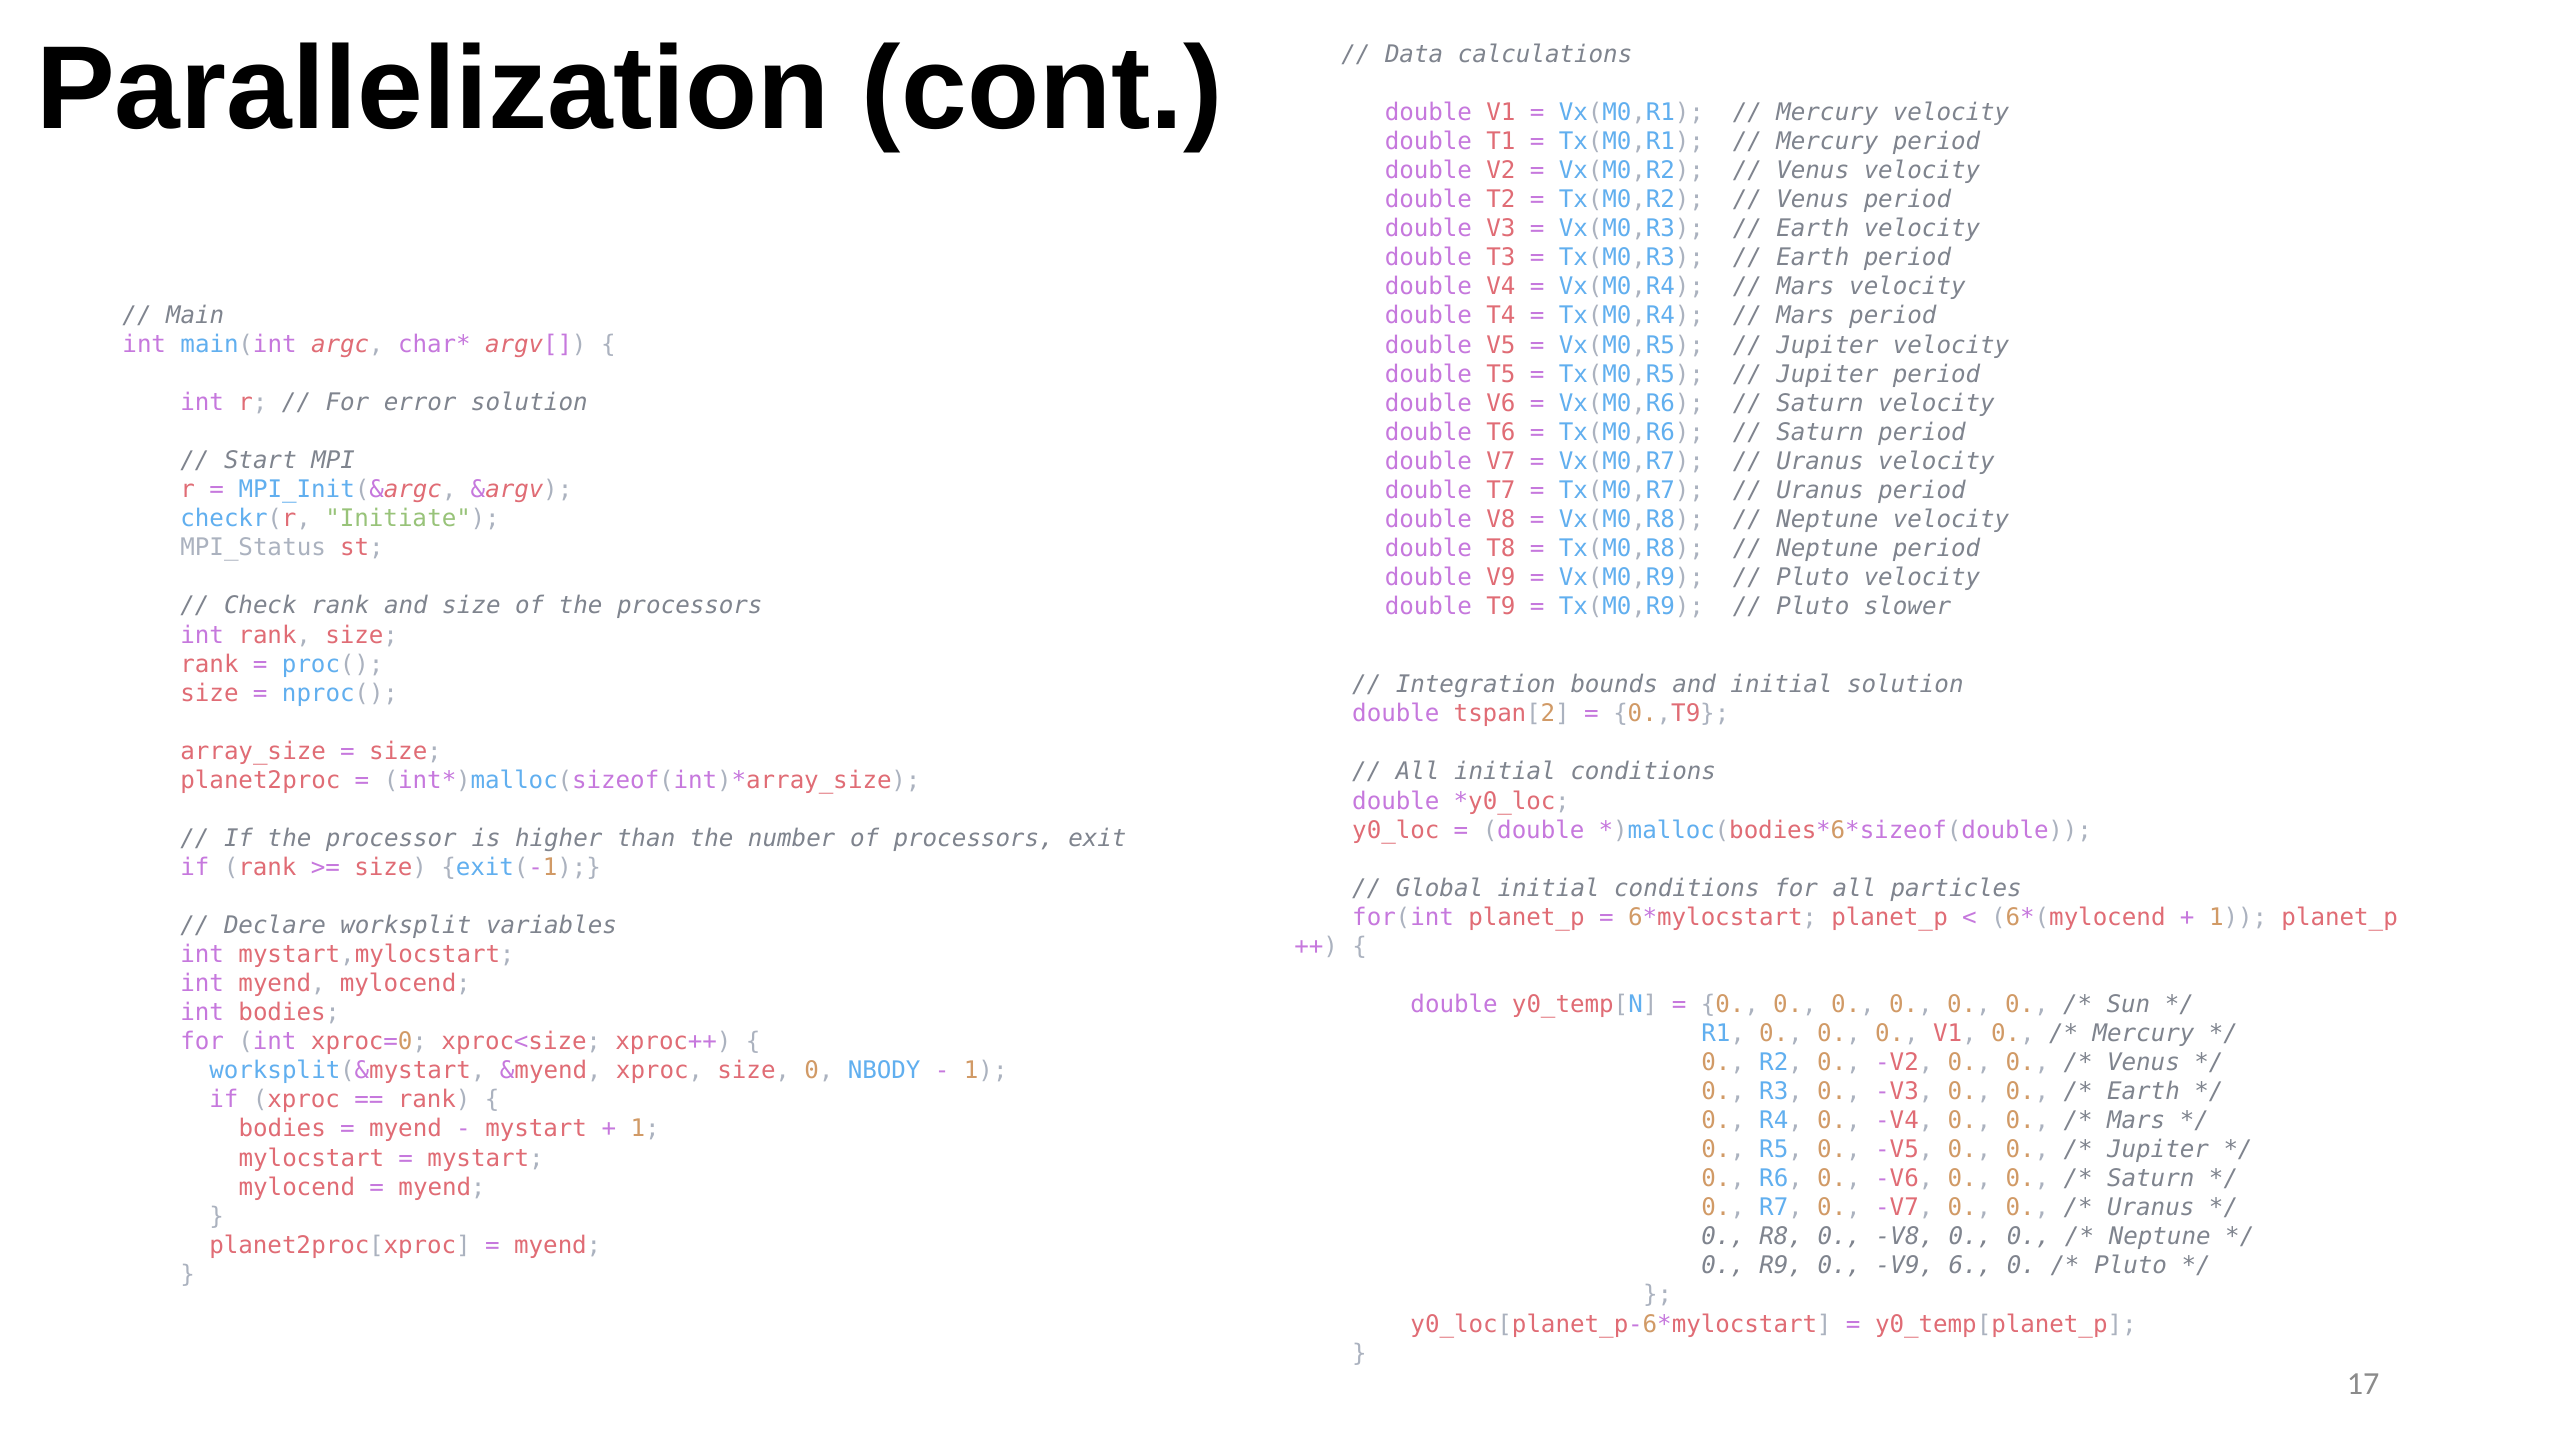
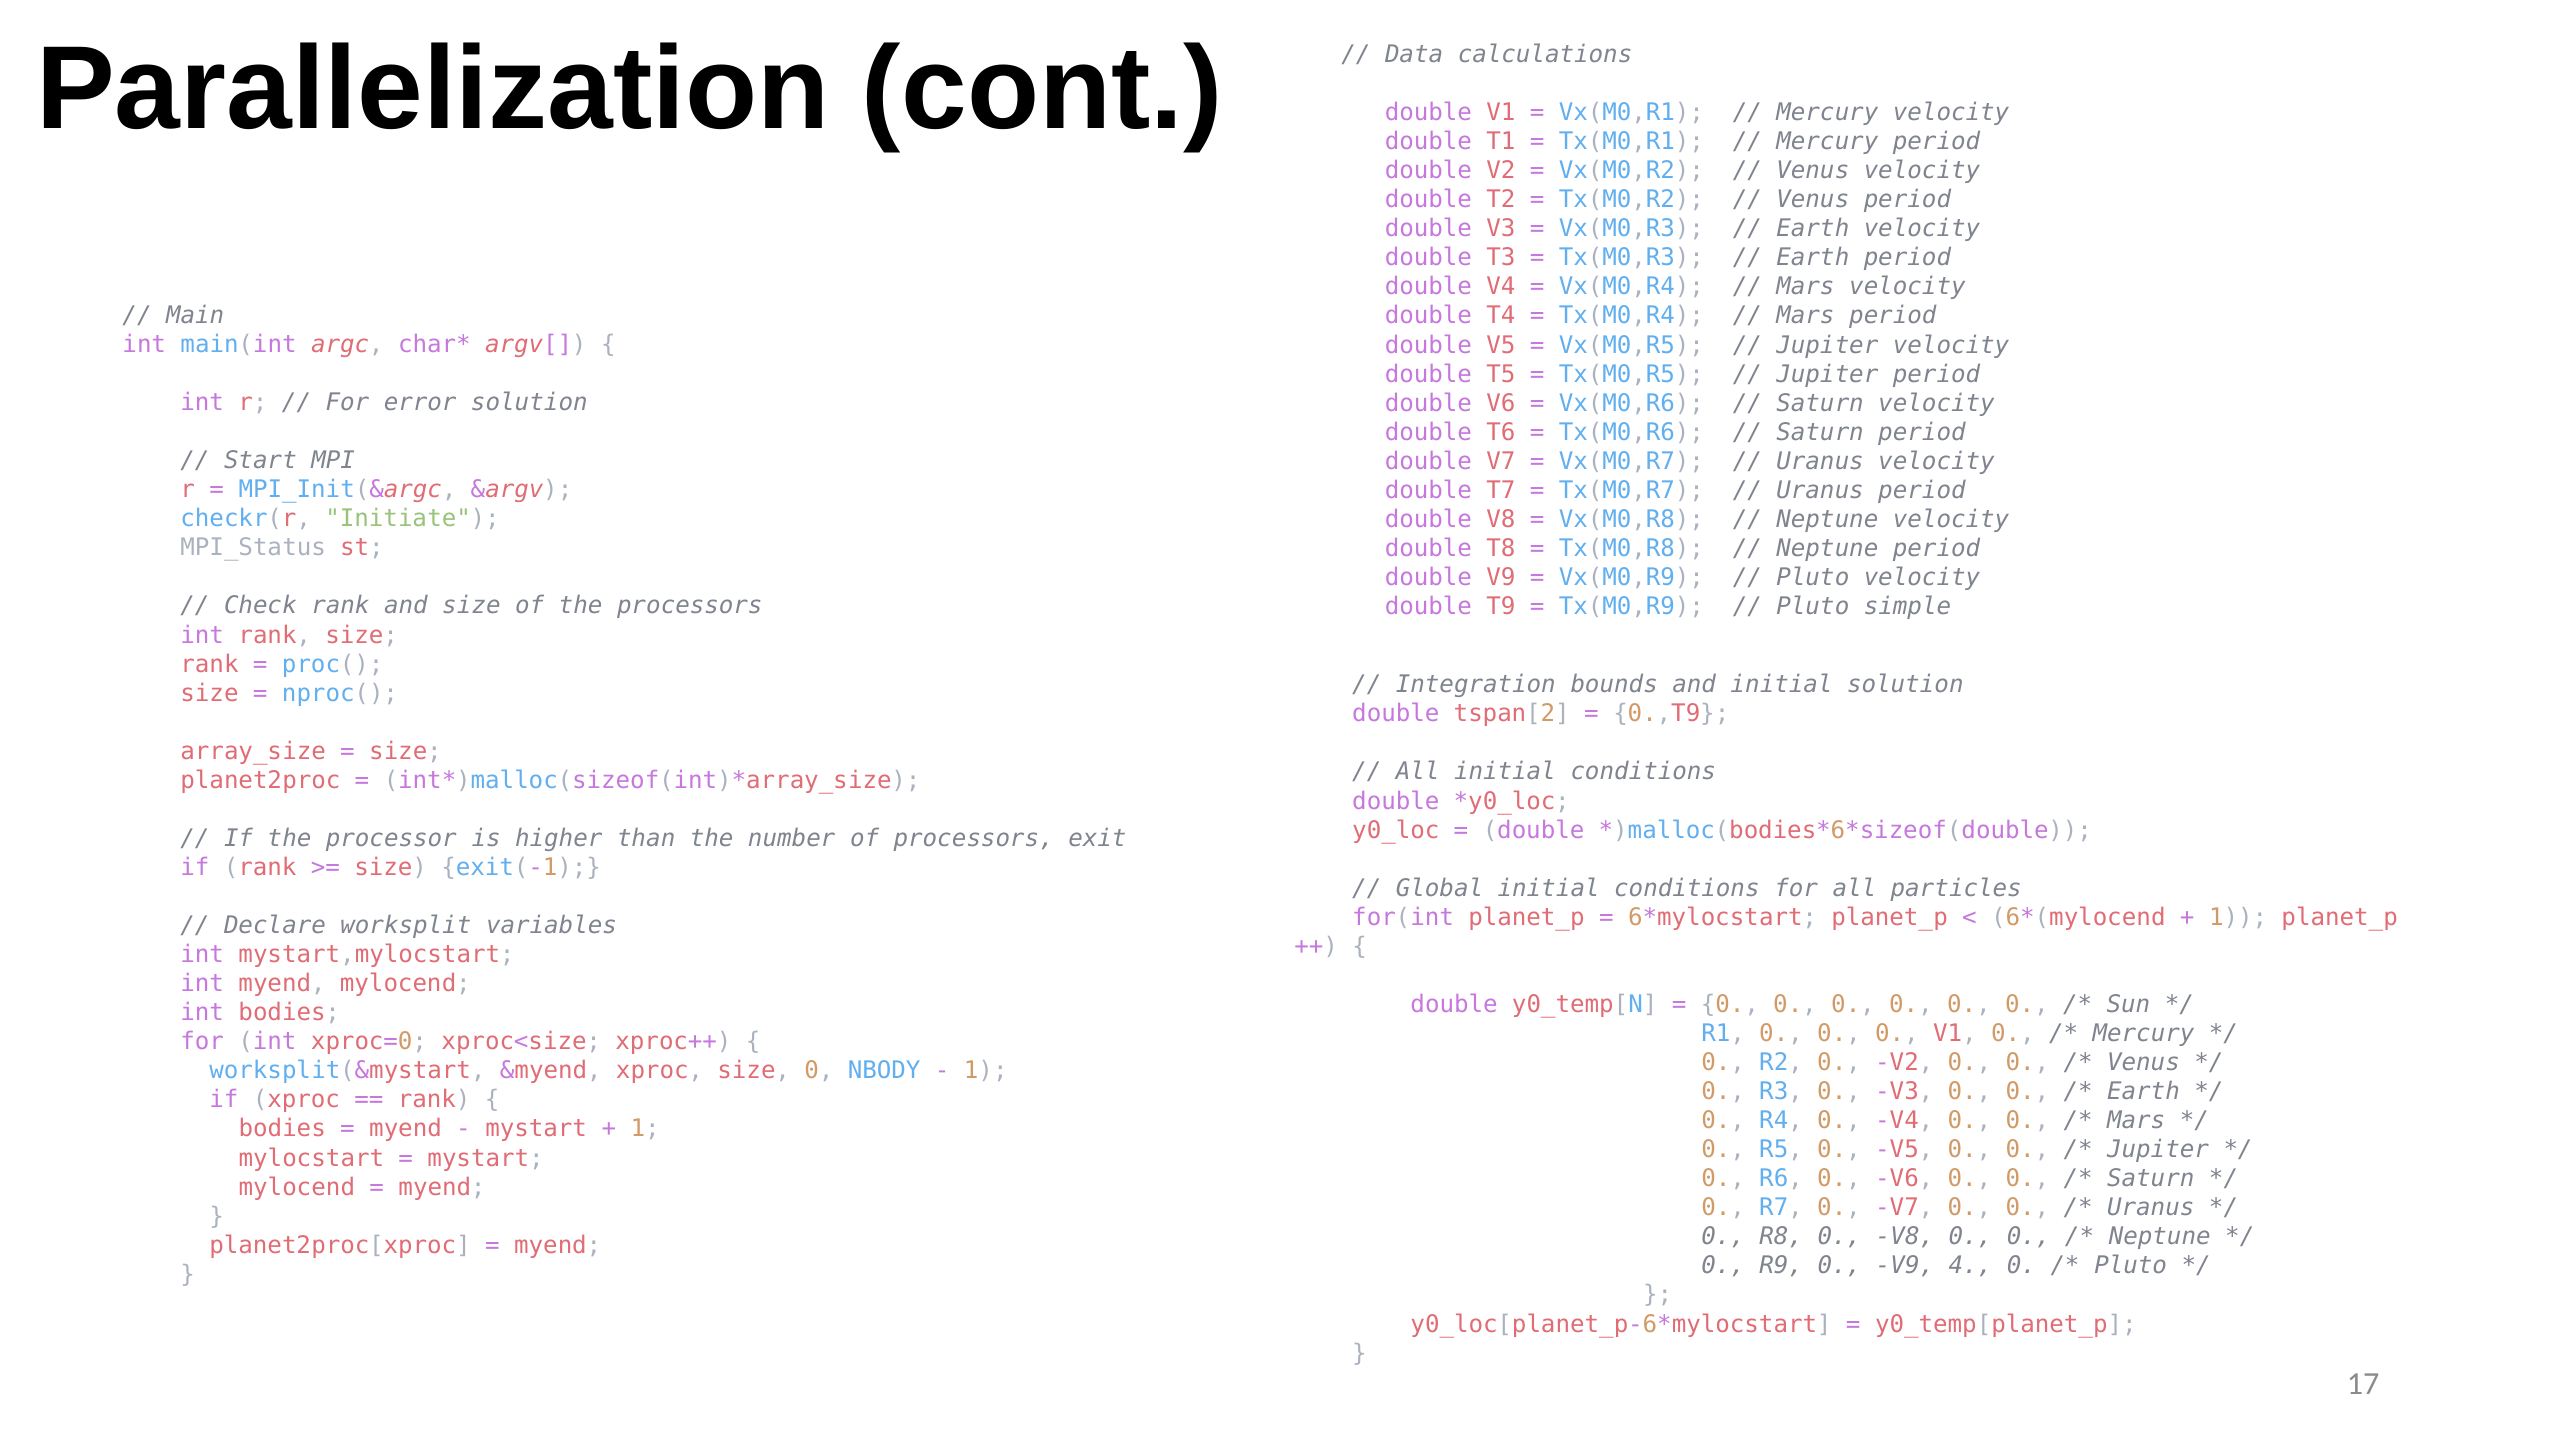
slower: slower -> simple
6: 6 -> 4
